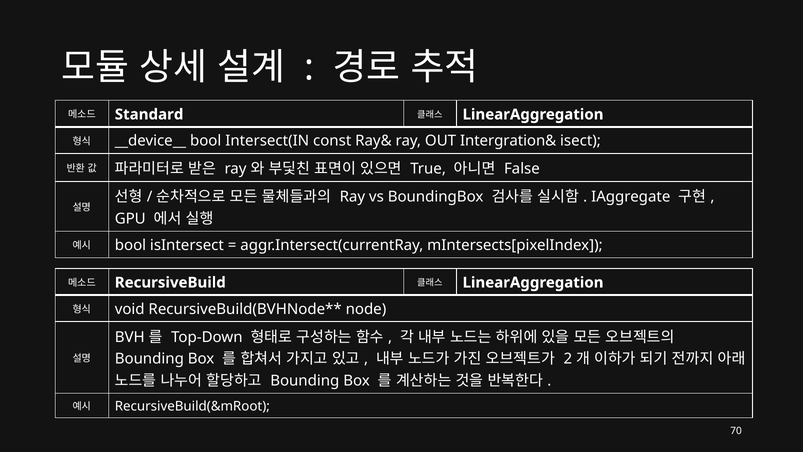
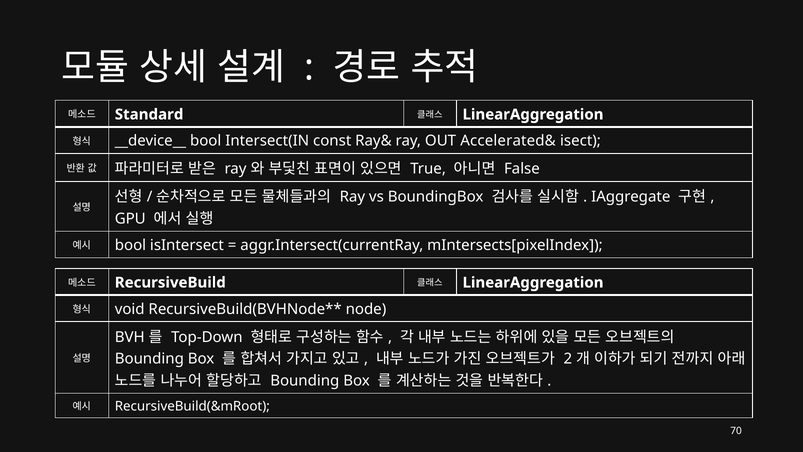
Intergration&: Intergration& -> Accelerated&
